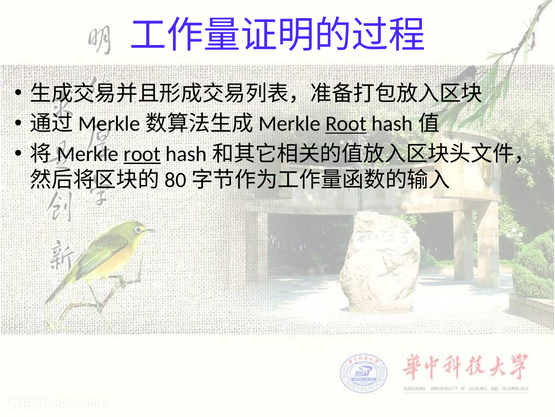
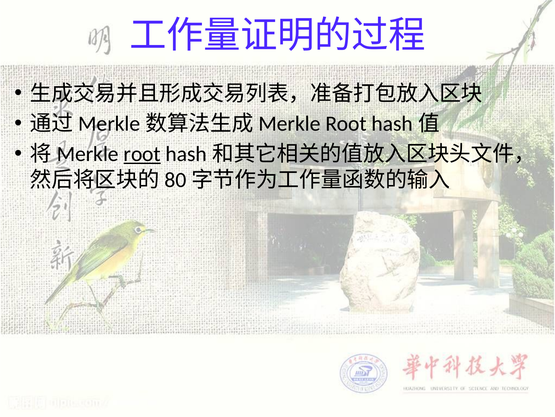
Root at (346, 124) underline: present -> none
